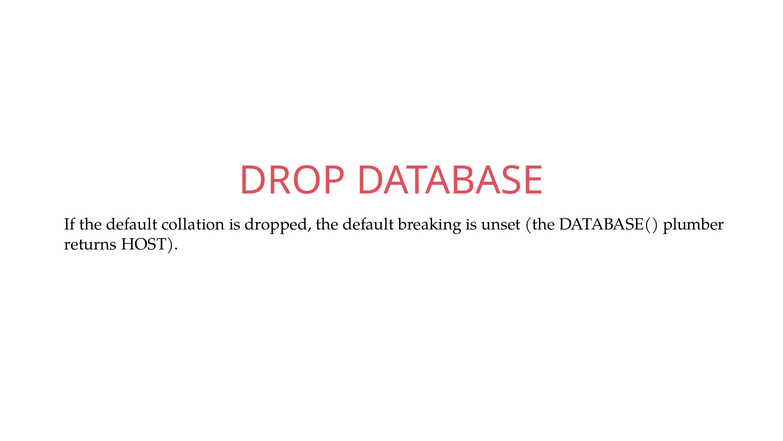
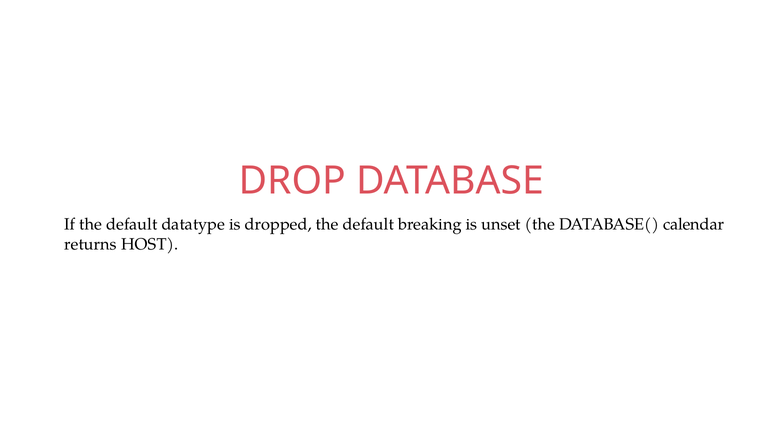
collation: collation -> datatype
plumber: plumber -> calendar
